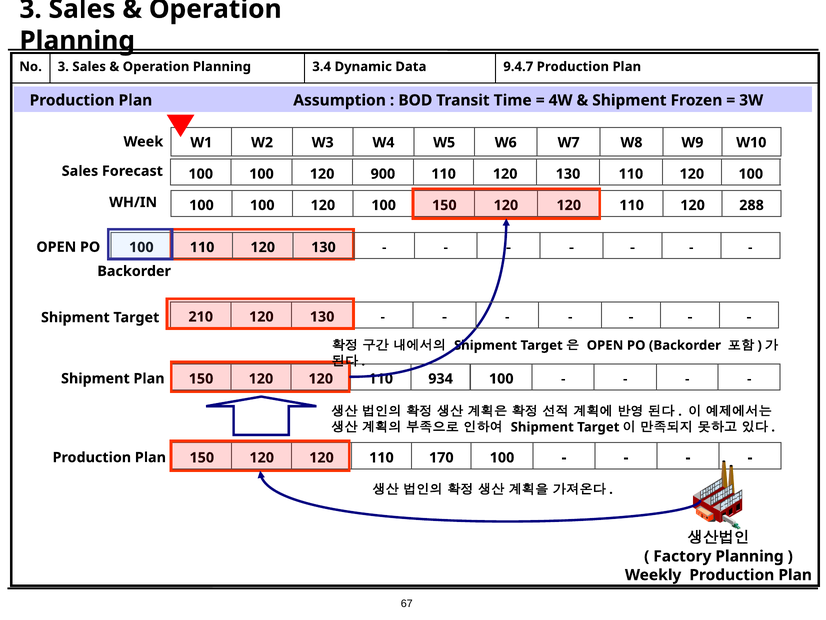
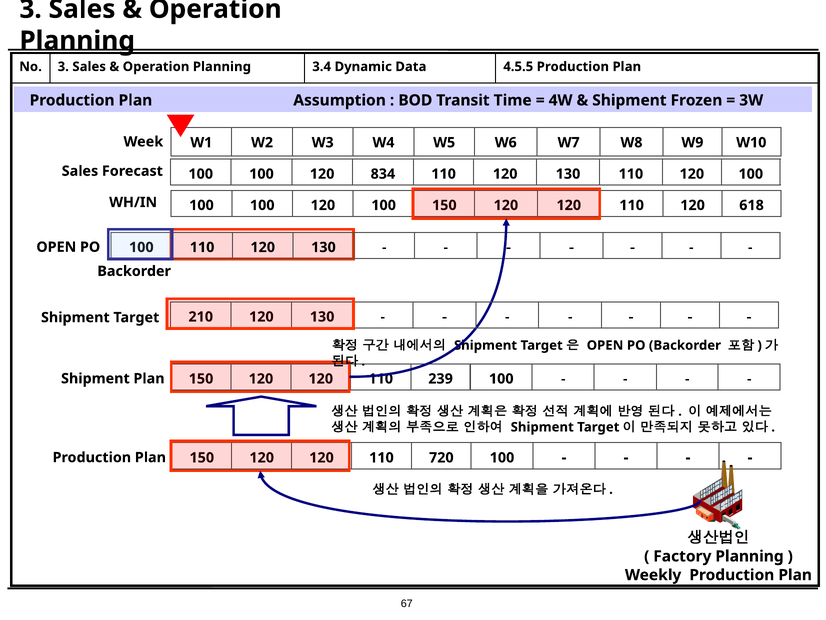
9.4.7: 9.4.7 -> 4.5.5
900: 900 -> 834
288: 288 -> 618
934: 934 -> 239
170: 170 -> 720
